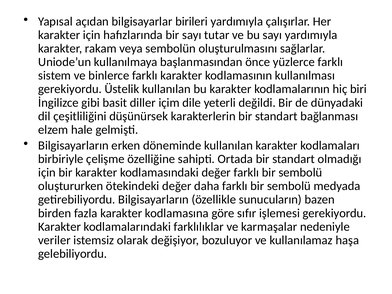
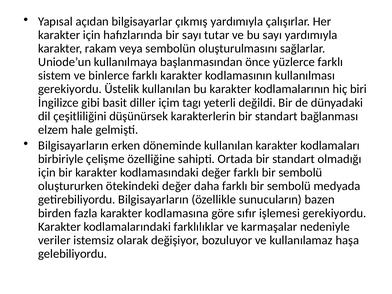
birileri: birileri -> çıkmış
dile: dile -> tagı
